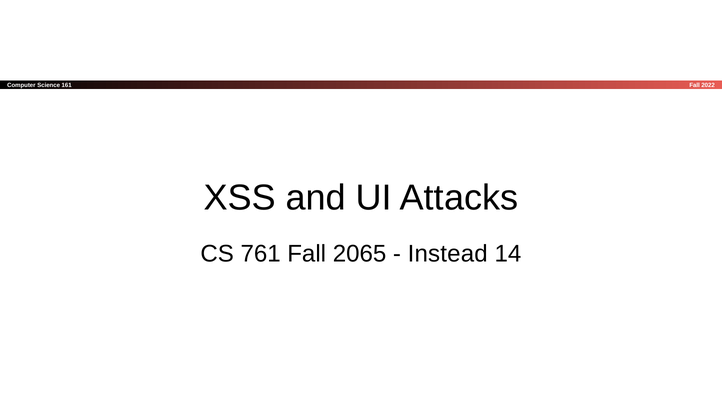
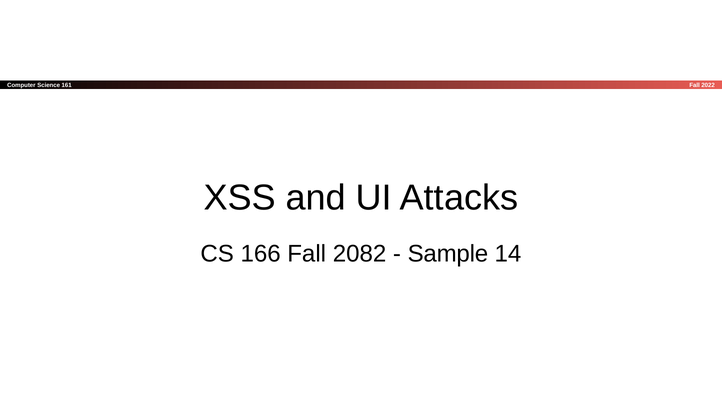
761: 761 -> 166
2065: 2065 -> 2082
Instead: Instead -> Sample
